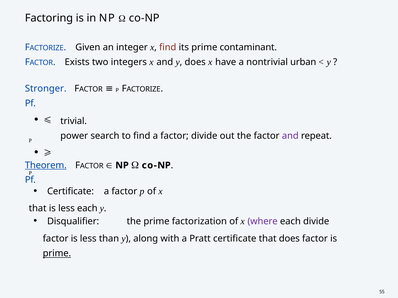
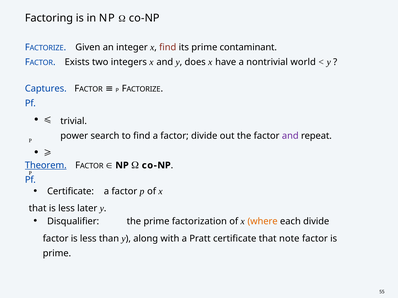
urban: urban -> world
Stronger: Stronger -> Captures
less each: each -> later
where colour: purple -> orange
that does: does -> note
prime at (57, 254) underline: present -> none
